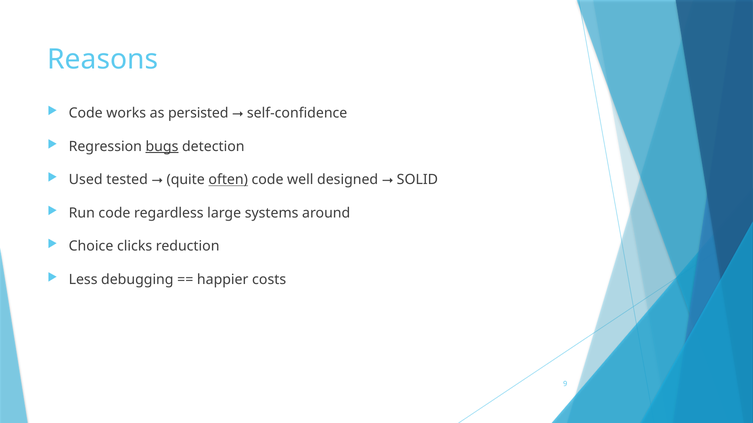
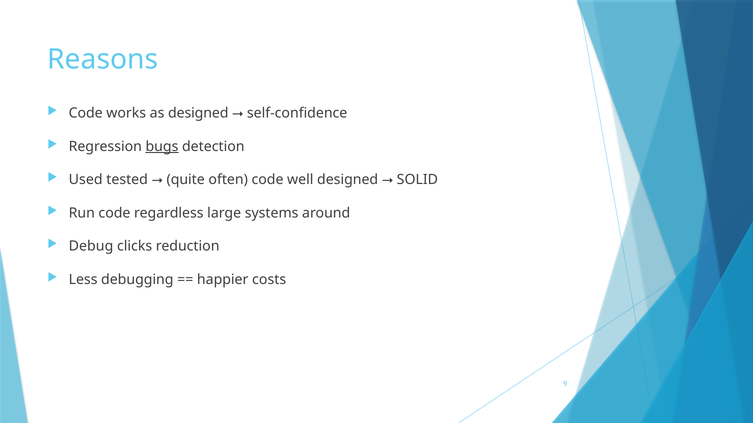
as persisted: persisted -> designed
often underline: present -> none
Choice: Choice -> Debug
